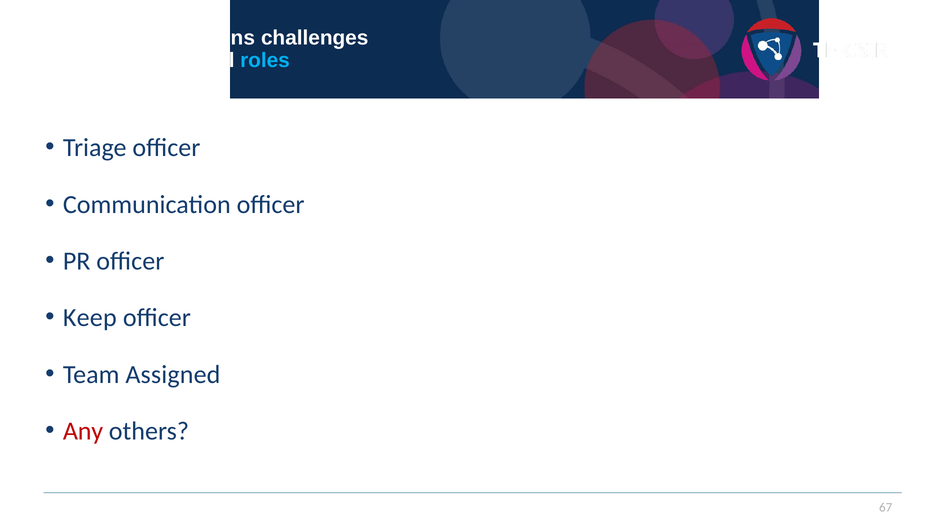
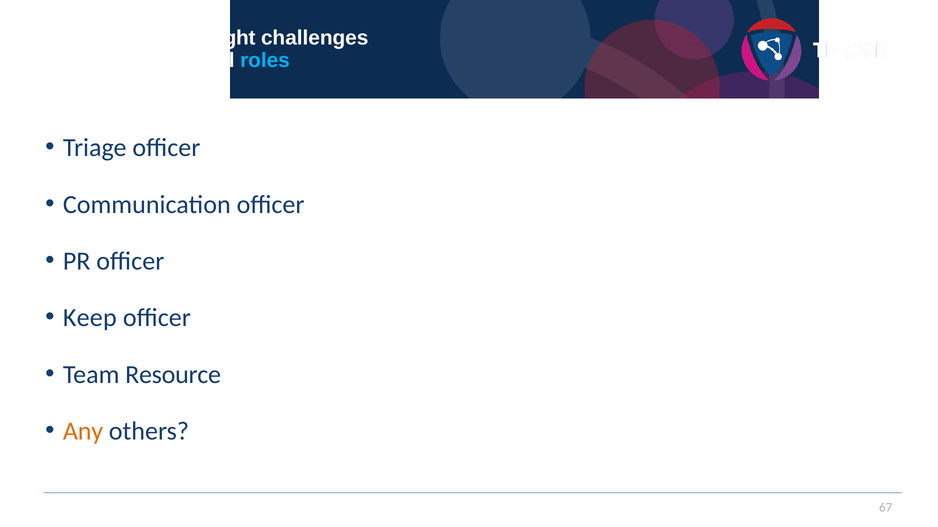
signs: signs -> might
Assigned: Assigned -> Resource
Any colour: red -> orange
